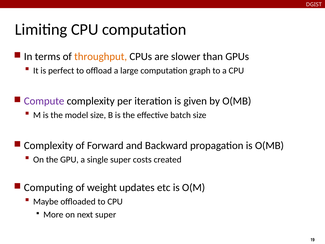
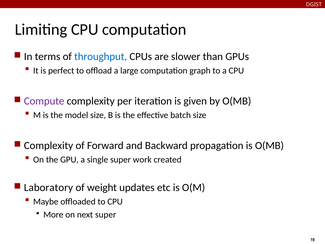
throughput colour: orange -> blue
costs: costs -> work
Computing: Computing -> Laboratory
